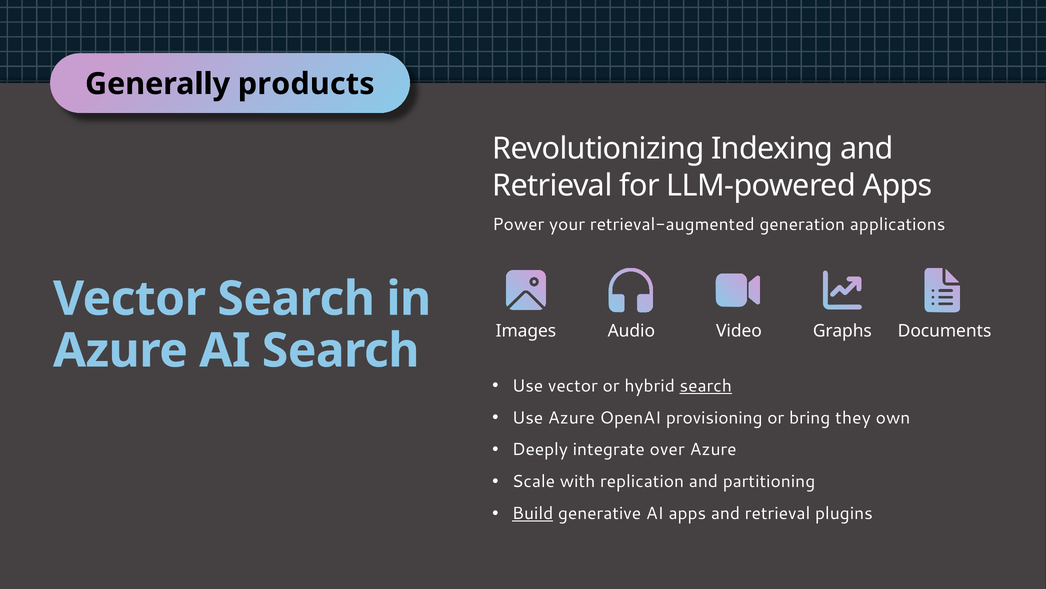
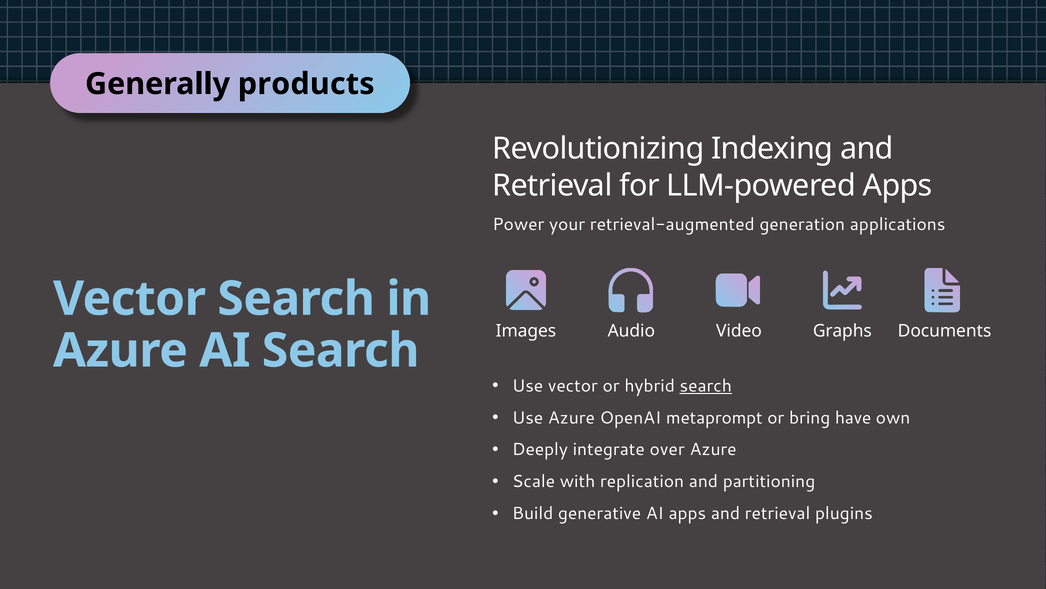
provisioning: provisioning -> metaprompt
they: they -> have
Build underline: present -> none
